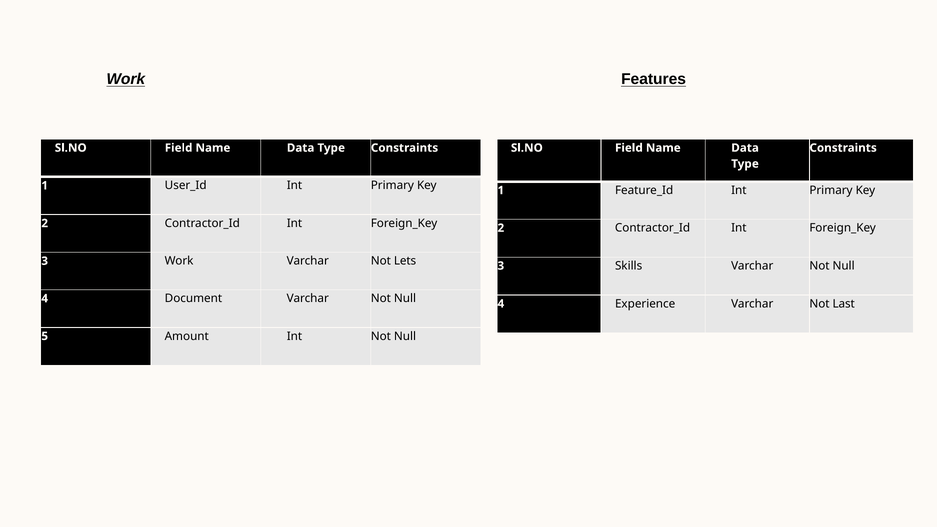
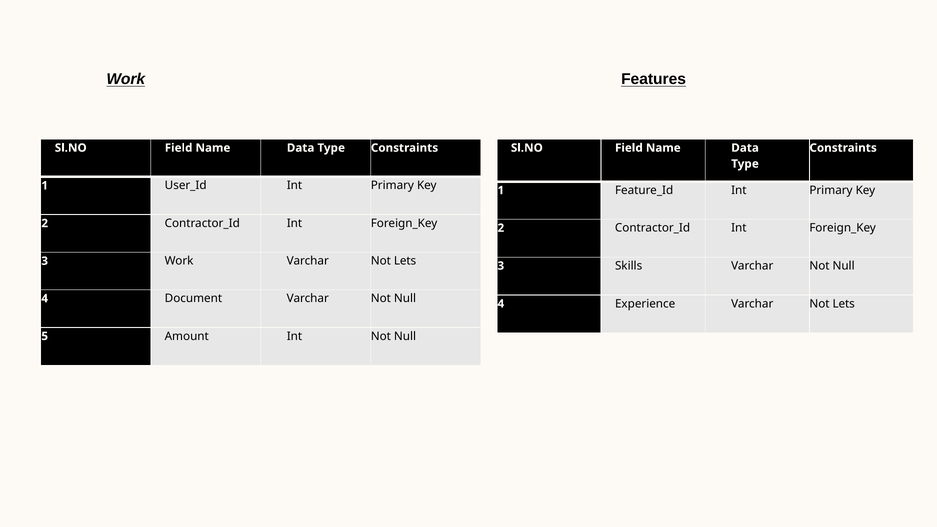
Experience Varchar Not Last: Last -> Lets
